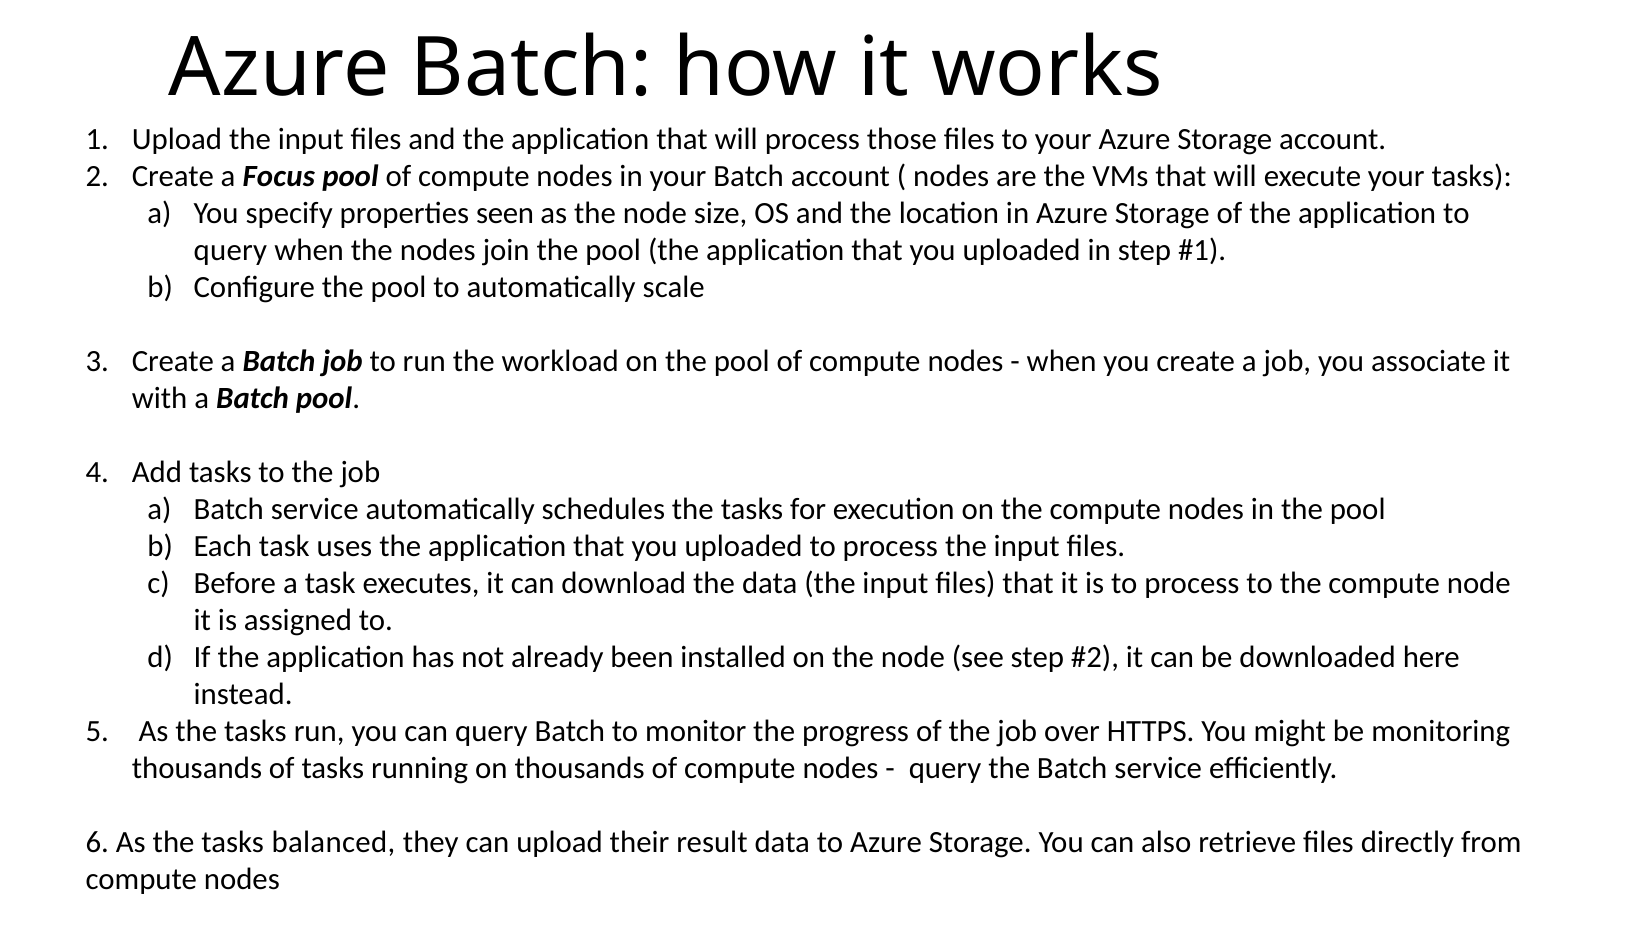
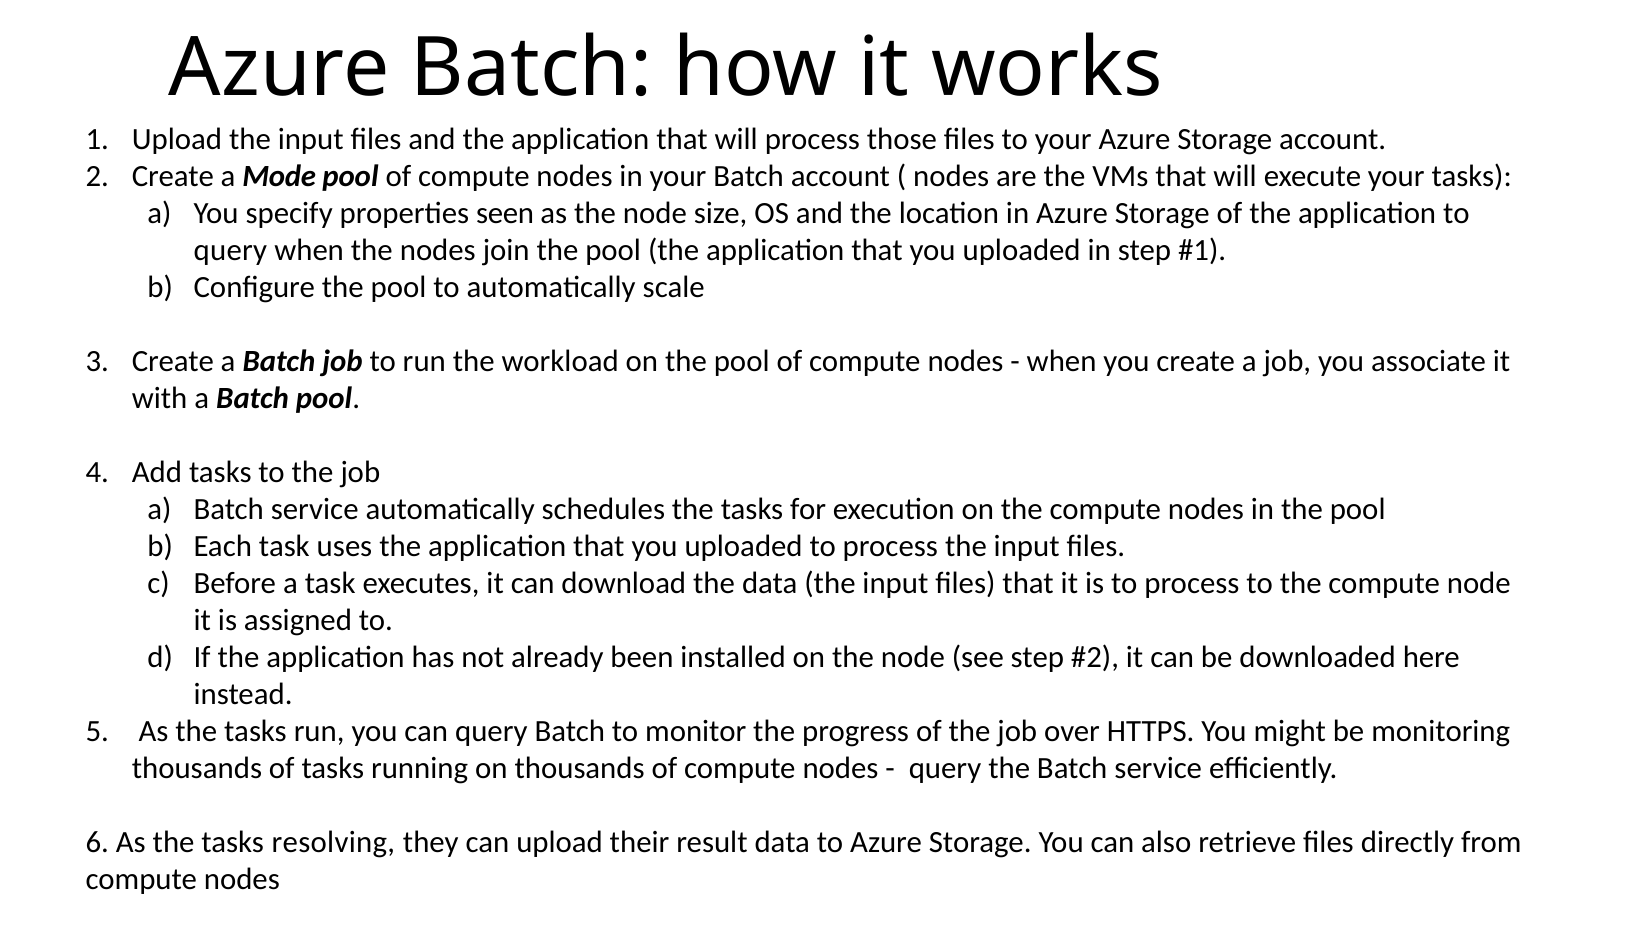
Focus: Focus -> Mode
balanced: balanced -> resolving
